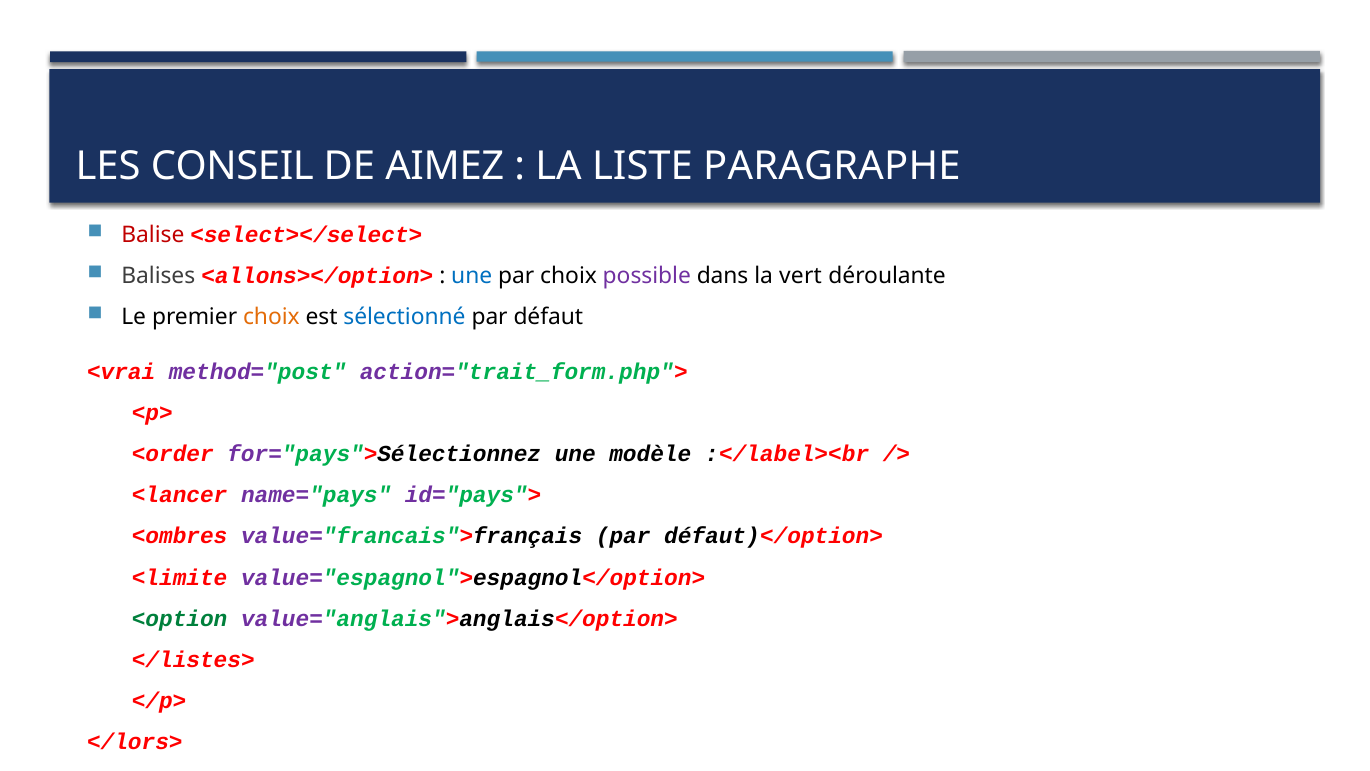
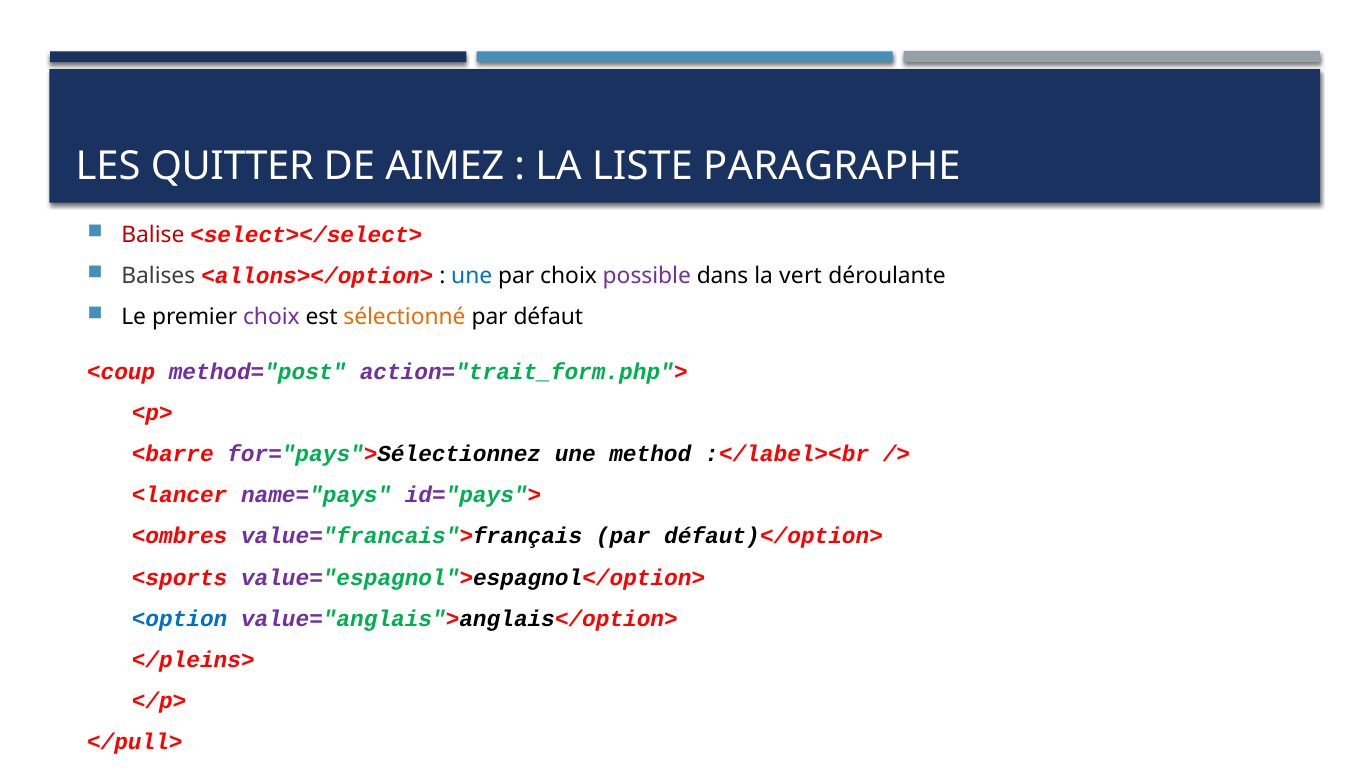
CONSEIL: CONSEIL -> QUITTER
choix at (271, 317) colour: orange -> purple
sélectionné colour: blue -> orange
<vrai: <vrai -> <coup
<order: <order -> <barre
modèle: modèle -> method
<limite: <limite -> <sports
<option colour: green -> blue
</listes>: </listes> -> </pleins>
</lors>: </lors> -> </pull>
